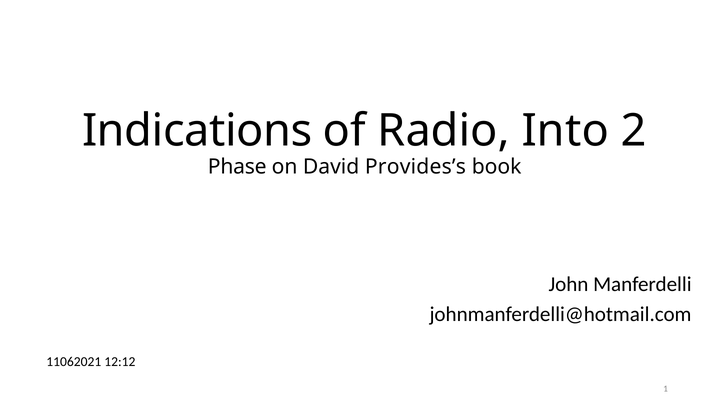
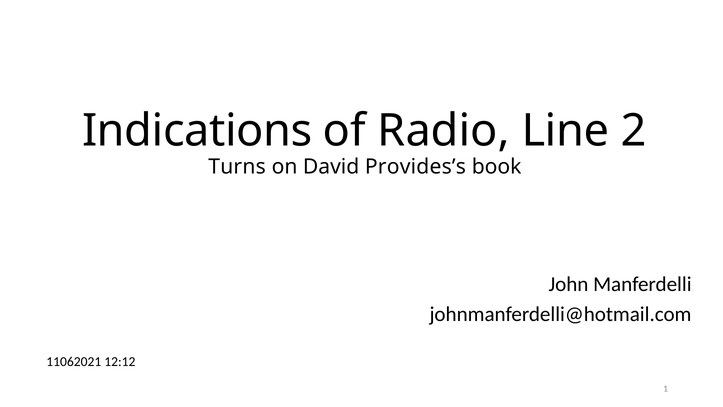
Into: Into -> Line
Phase: Phase -> Turns
